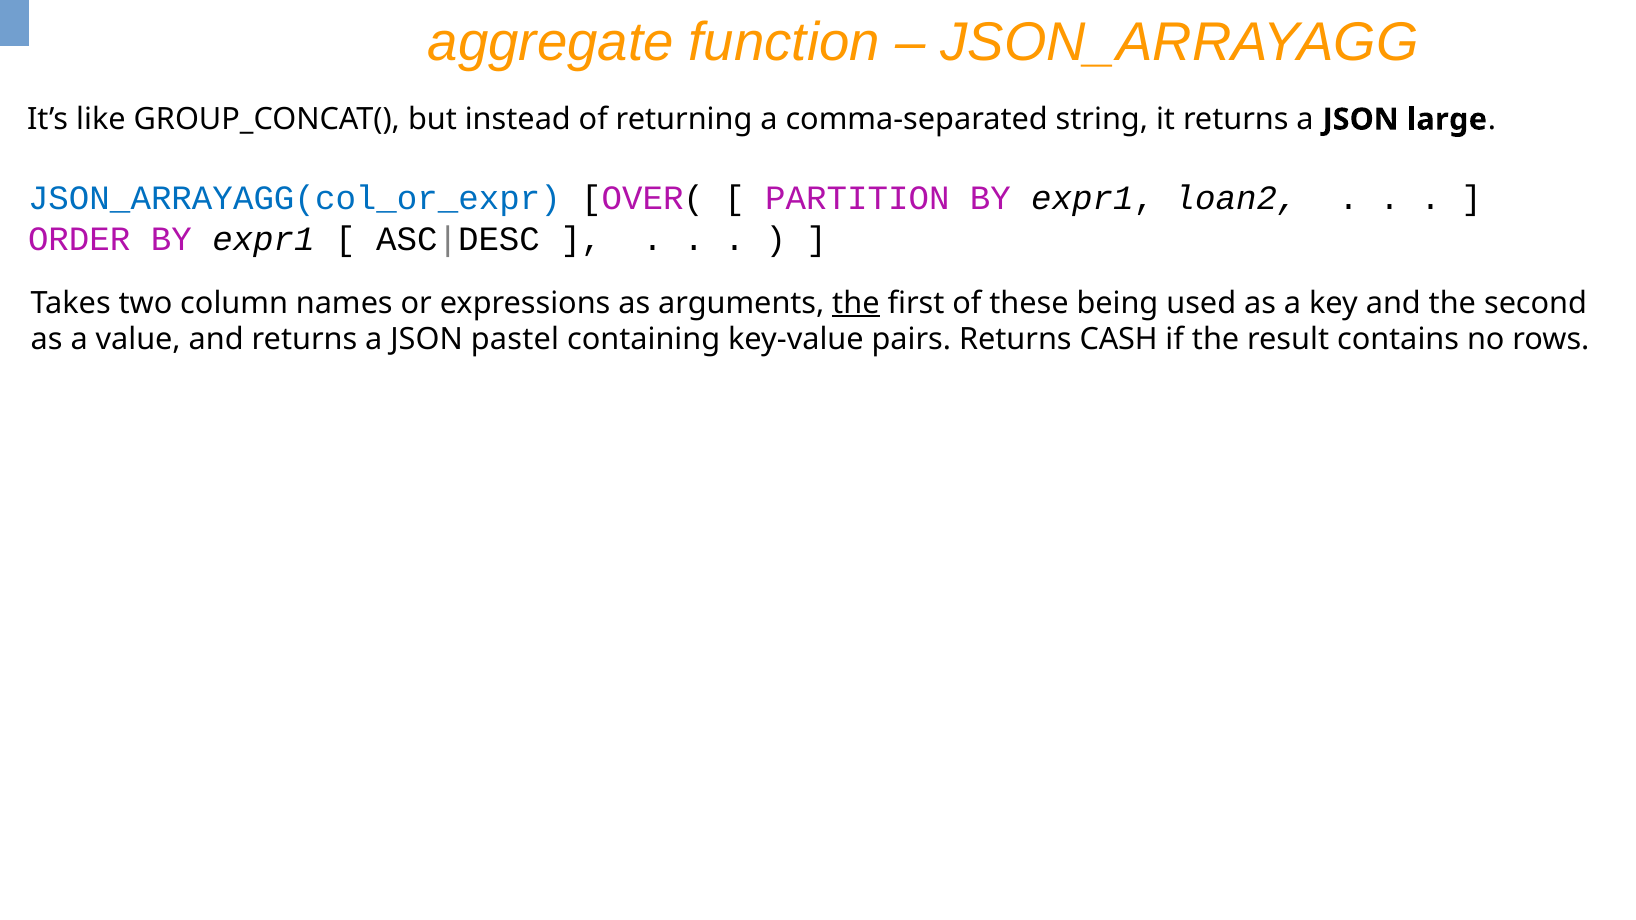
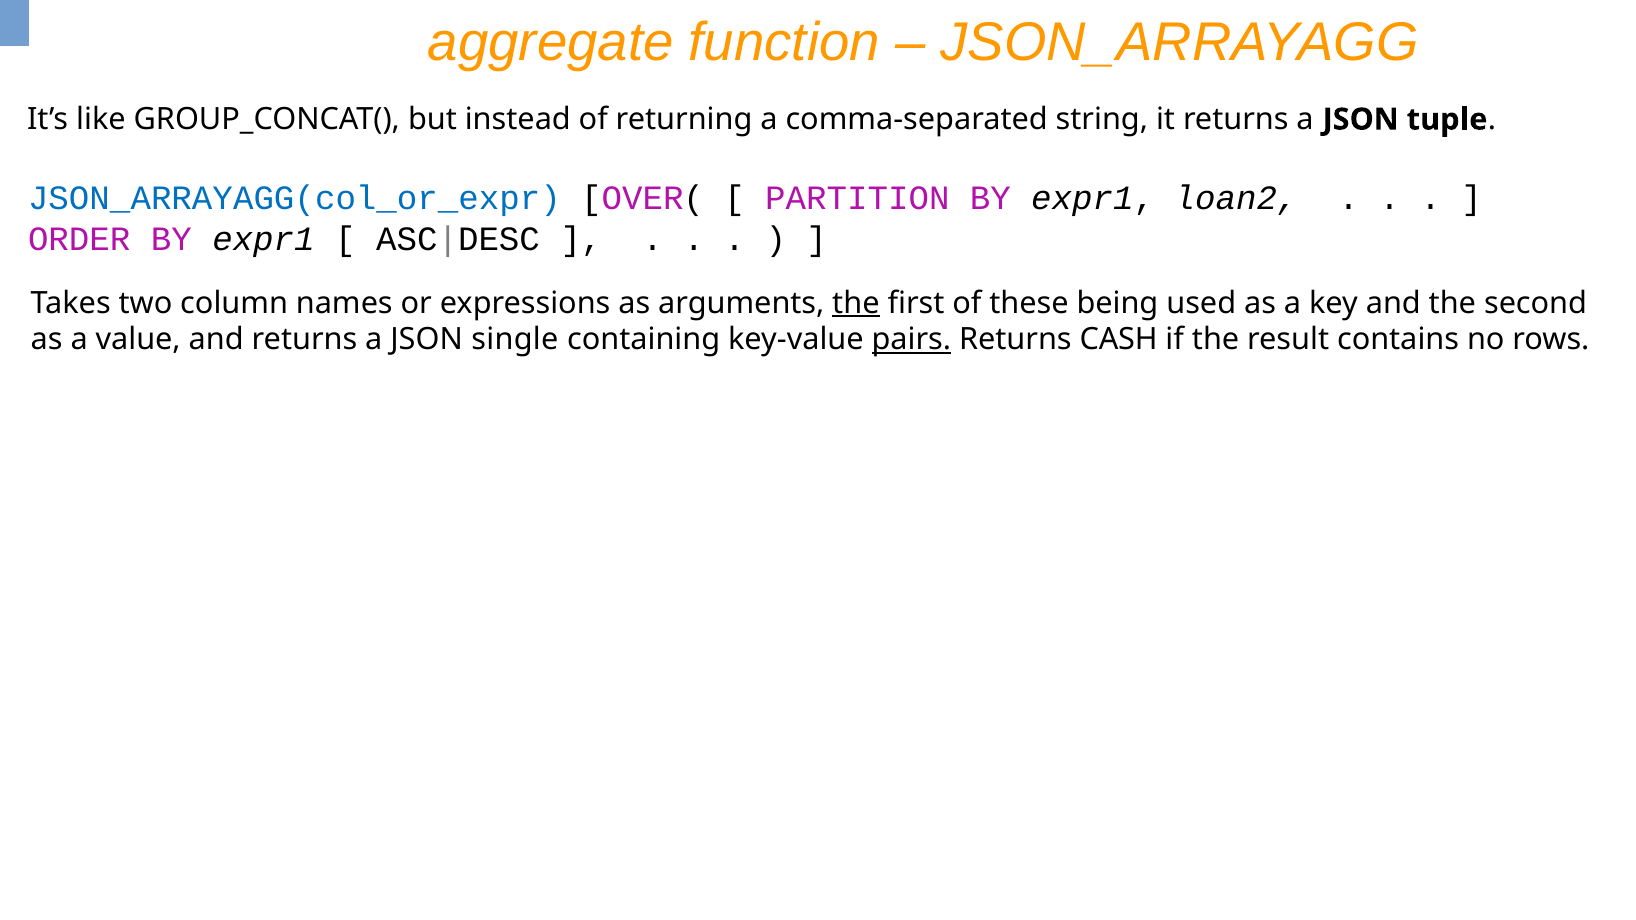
large: large -> tuple
pastel: pastel -> single
pairs underline: none -> present
